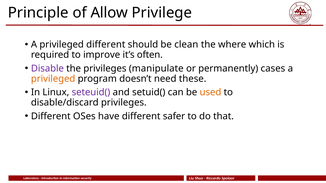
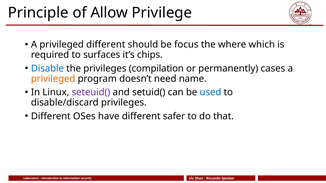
clean: clean -> focus
improve: improve -> surfaces
often: often -> chips
Disable colour: purple -> blue
manipulate: manipulate -> compilation
these: these -> name
used colour: orange -> blue
